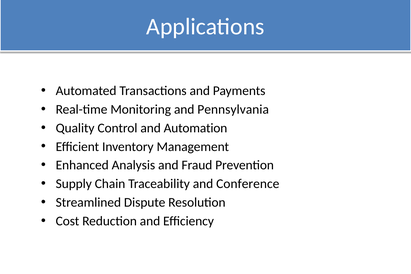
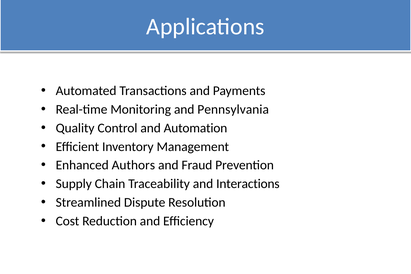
Analysis: Analysis -> Authors
Conference: Conference -> Interactions
